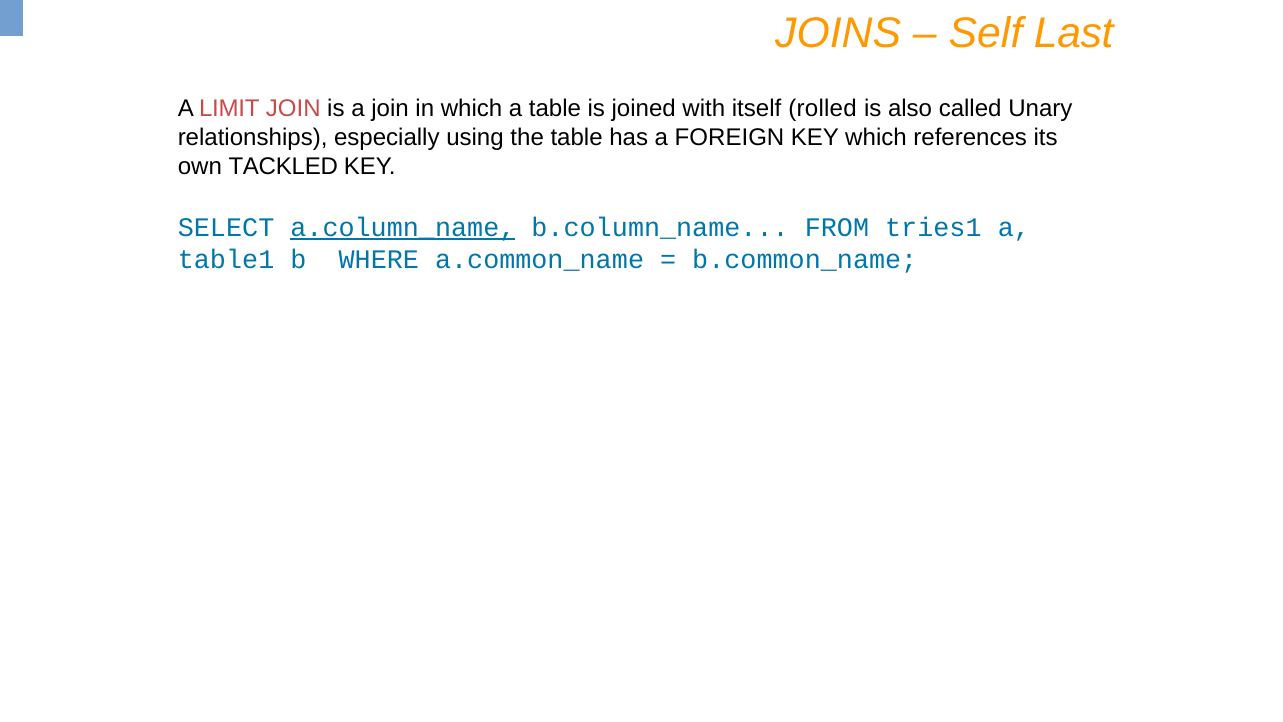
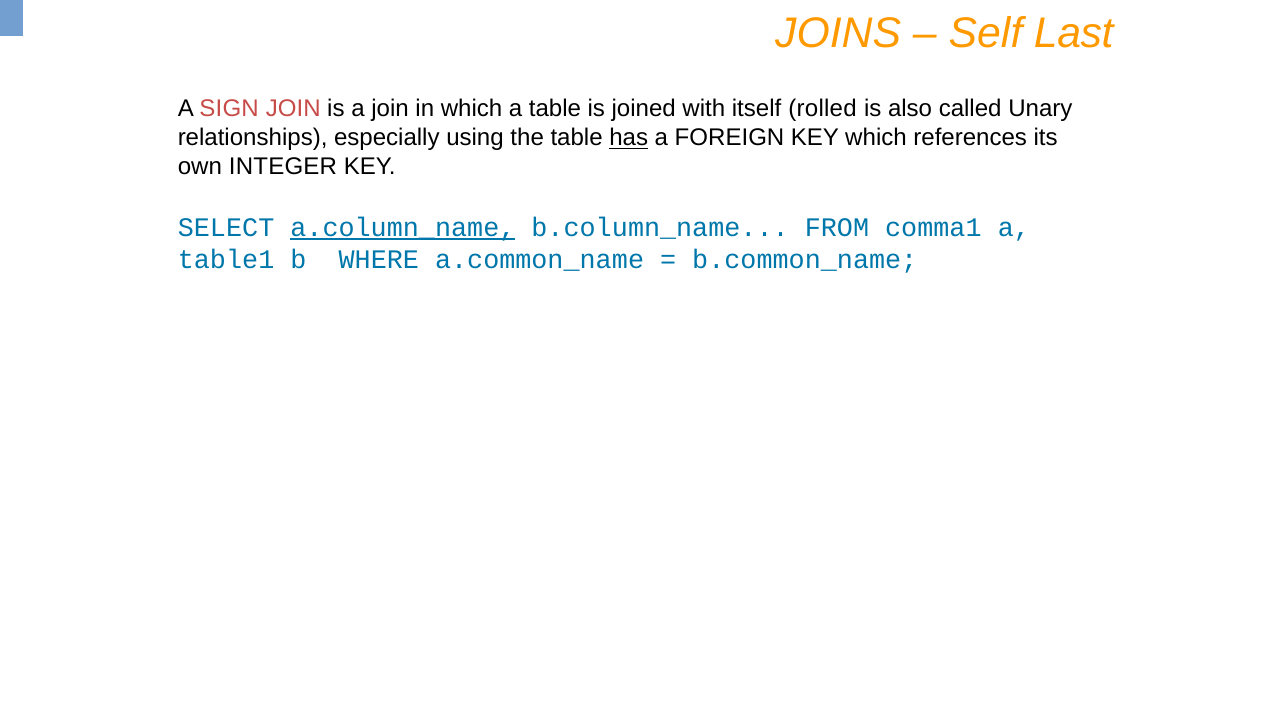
LIMIT: LIMIT -> SIGN
has underline: none -> present
TACKLED: TACKLED -> INTEGER
tries1: tries1 -> comma1
